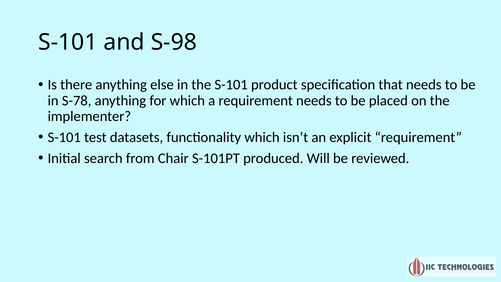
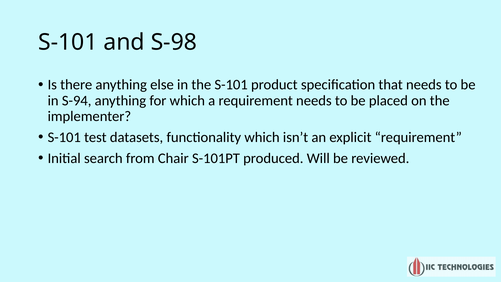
S-78: S-78 -> S-94
